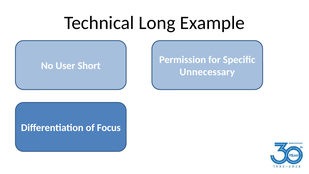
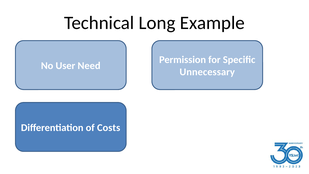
Short: Short -> Need
Focus: Focus -> Costs
